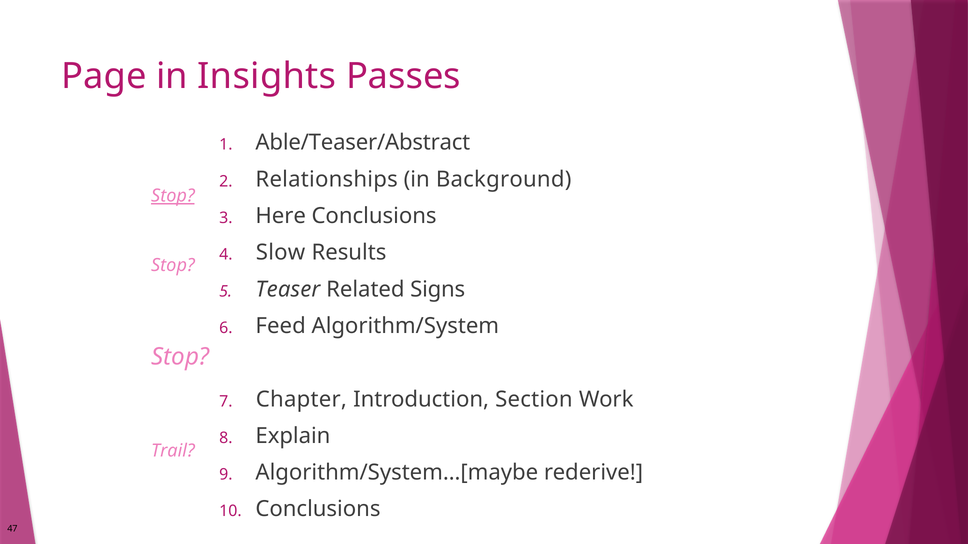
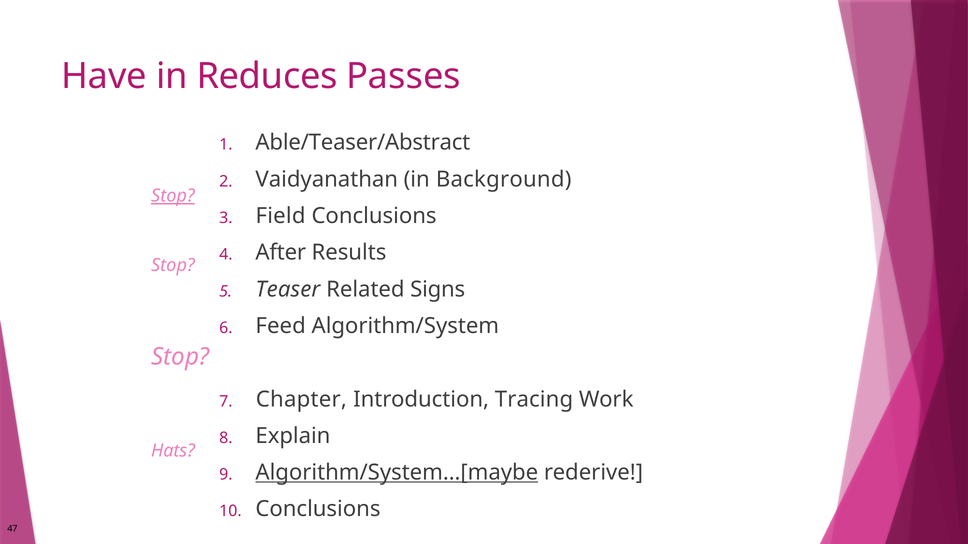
Page: Page -> Have
Insights: Insights -> Reduces
Relationships: Relationships -> Vaidyanathan
Here: Here -> Field
Slow: Slow -> After
Section: Section -> Tracing
Trail: Trail -> Hats
Algorithm/System…[maybe underline: none -> present
